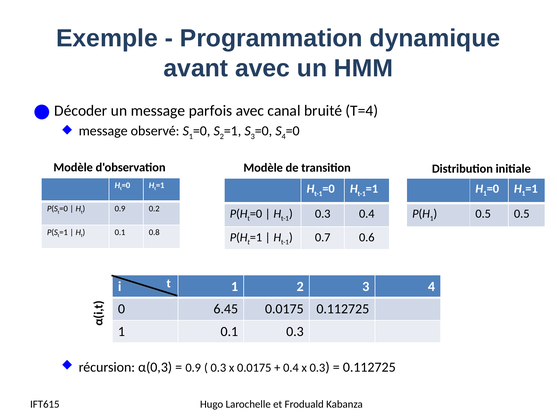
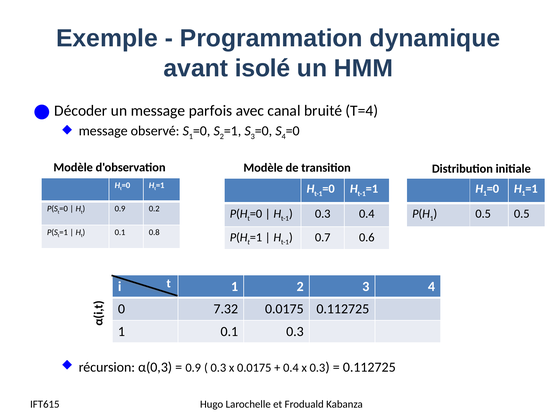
avant avec: avec -> isolé
6.45: 6.45 -> 7.32
